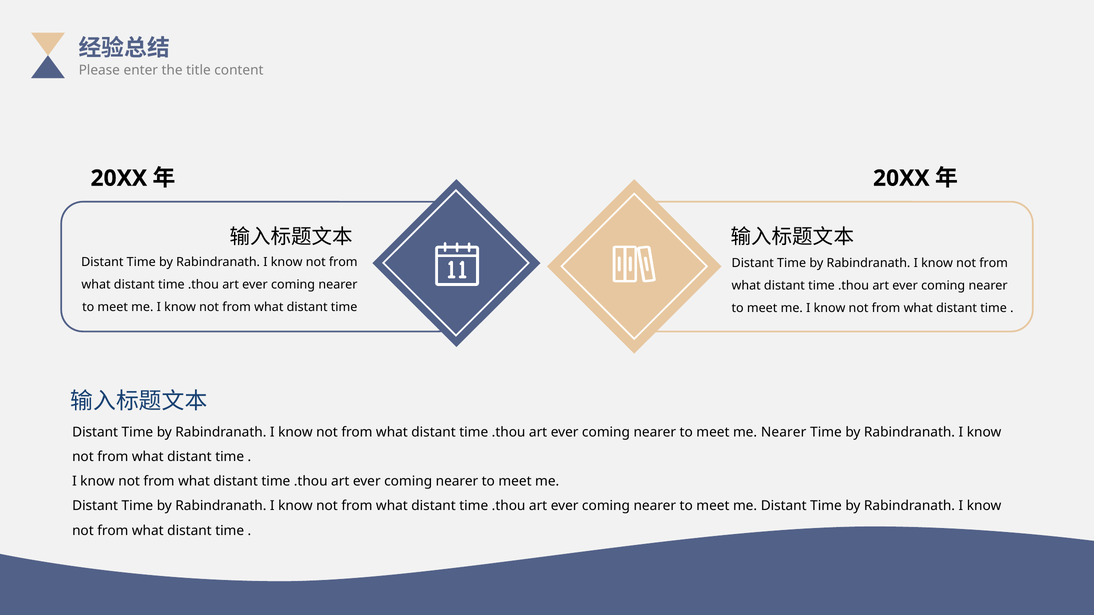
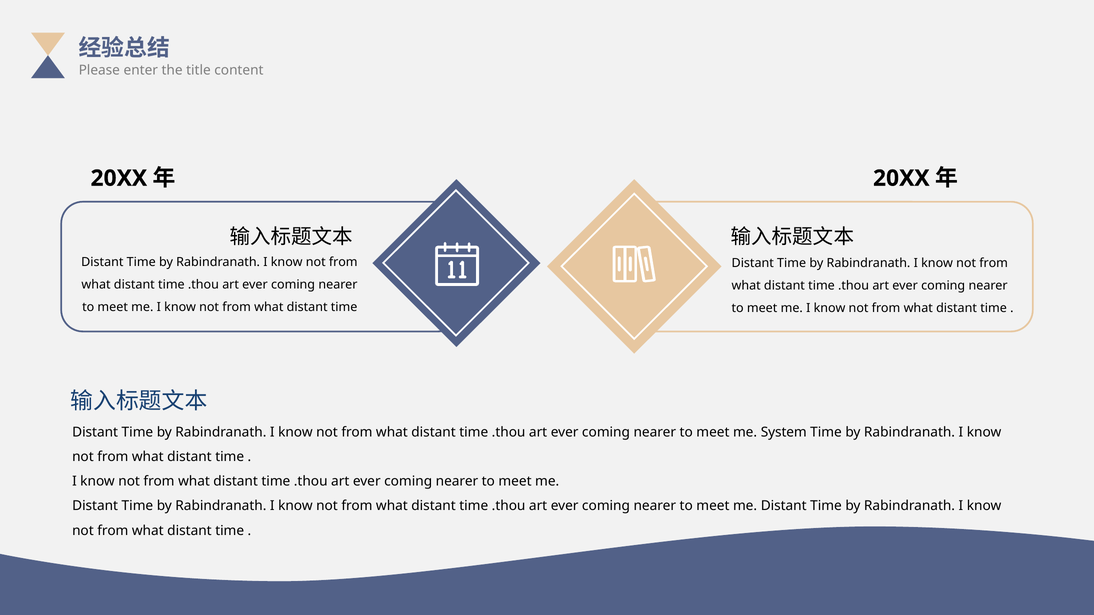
me Nearer: Nearer -> System
